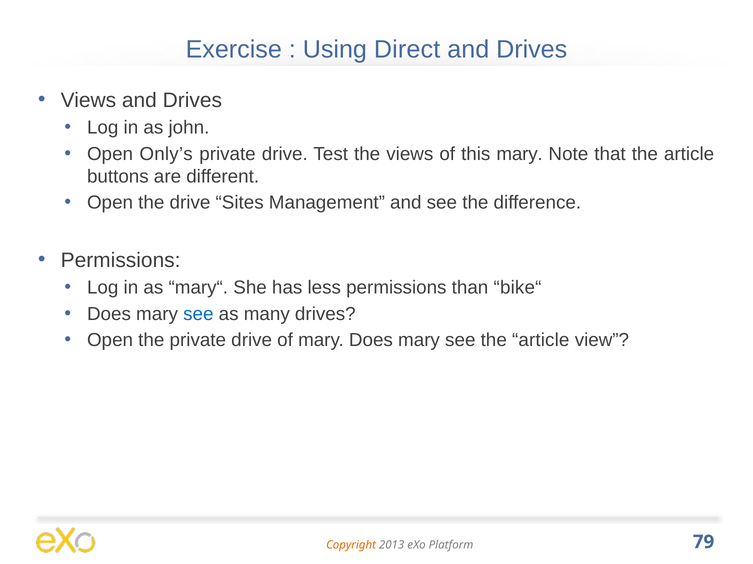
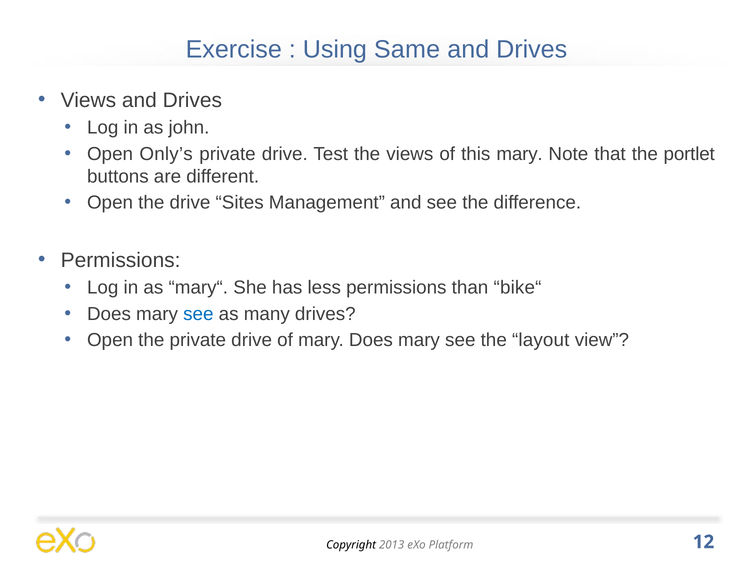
Direct: Direct -> Same
that the article: article -> portlet
see the article: article -> layout
Copyright colour: orange -> black
79: 79 -> 12
